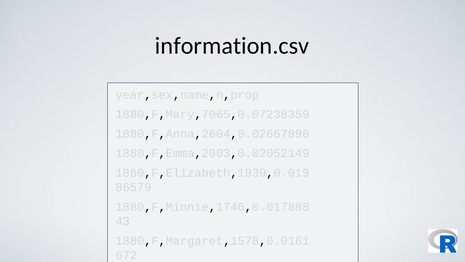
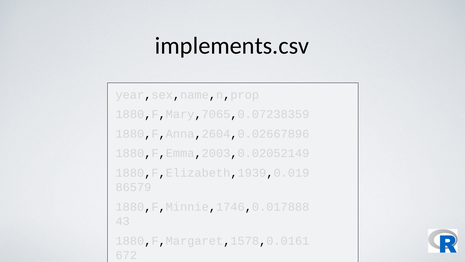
information.csv: information.csv -> implements.csv
